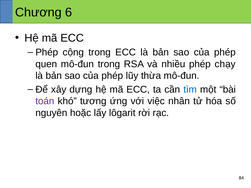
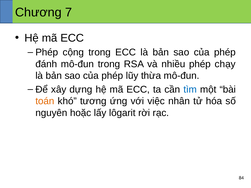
6: 6 -> 7
quen: quen -> đánh
toán colour: purple -> orange
